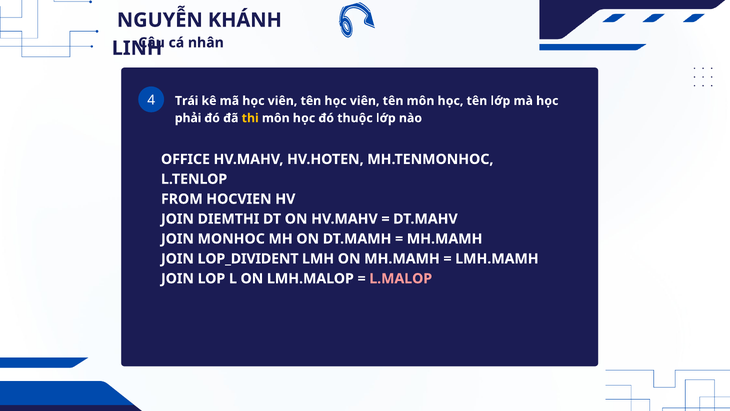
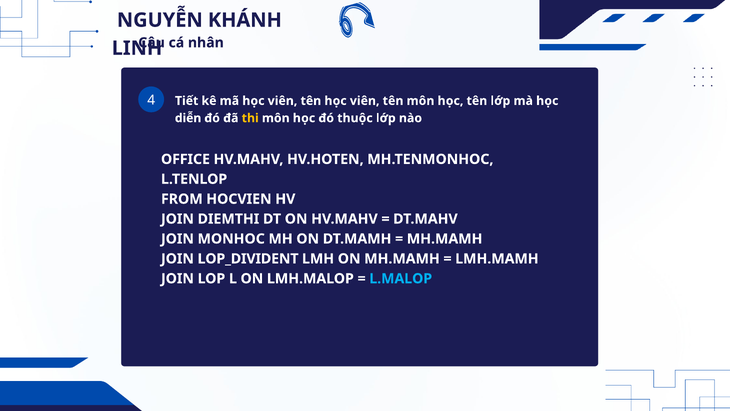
Trái: Trái -> Tiết
phải: phải -> diễn
L.MALOP colour: pink -> light blue
